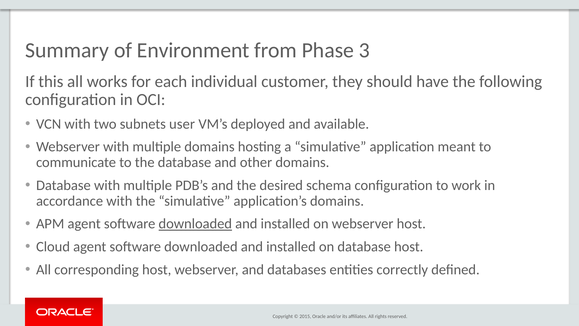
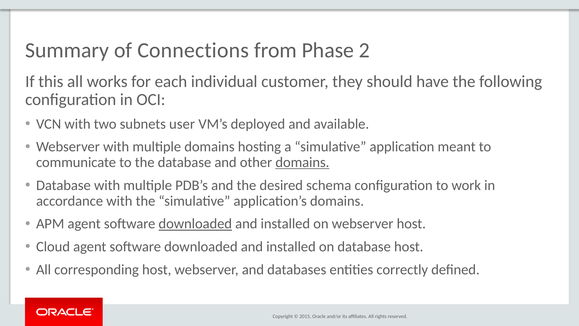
Environment: Environment -> Connections
3: 3 -> 2
domains at (302, 162) underline: none -> present
